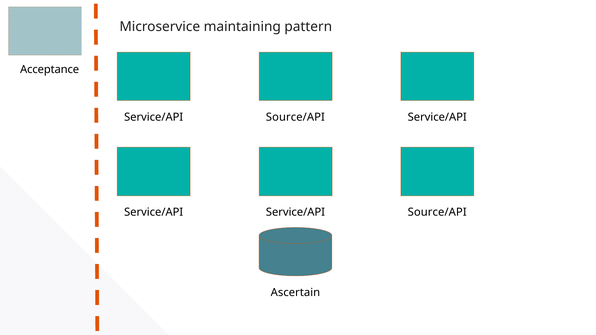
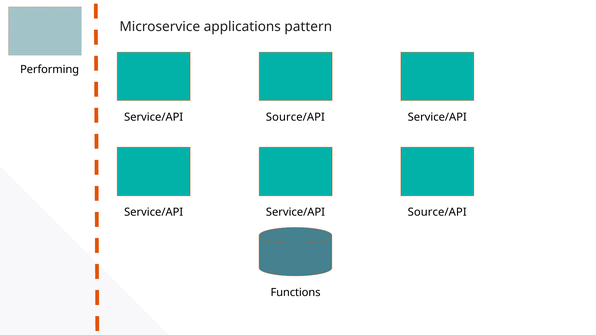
maintaining: maintaining -> applications
Acceptance: Acceptance -> Performing
Ascertain: Ascertain -> Functions
